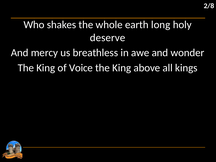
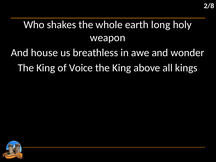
deserve: deserve -> weapon
mercy: mercy -> house
